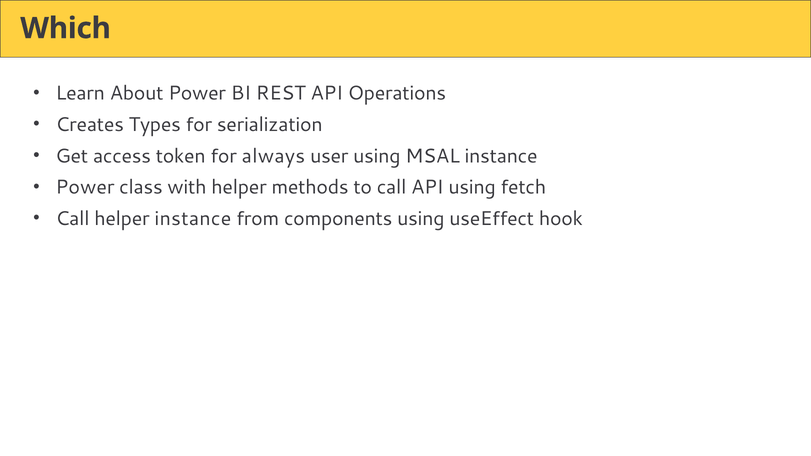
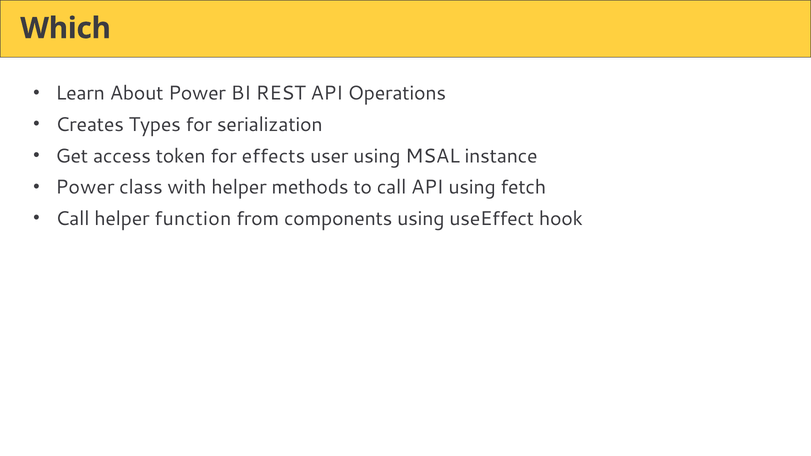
always: always -> effects
helper instance: instance -> function
